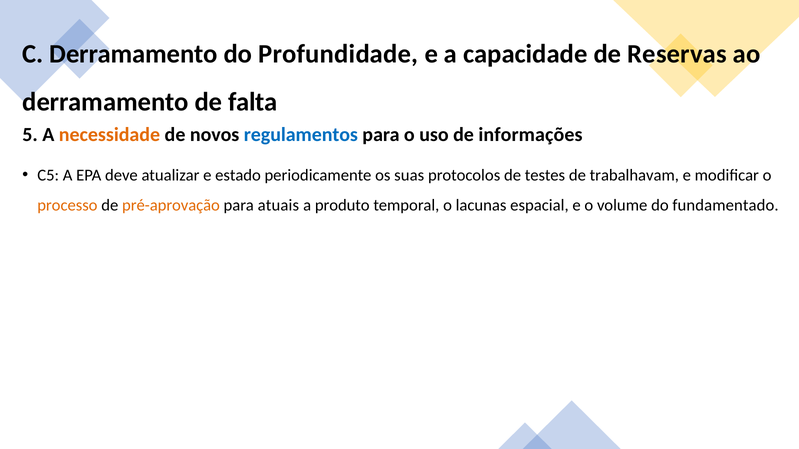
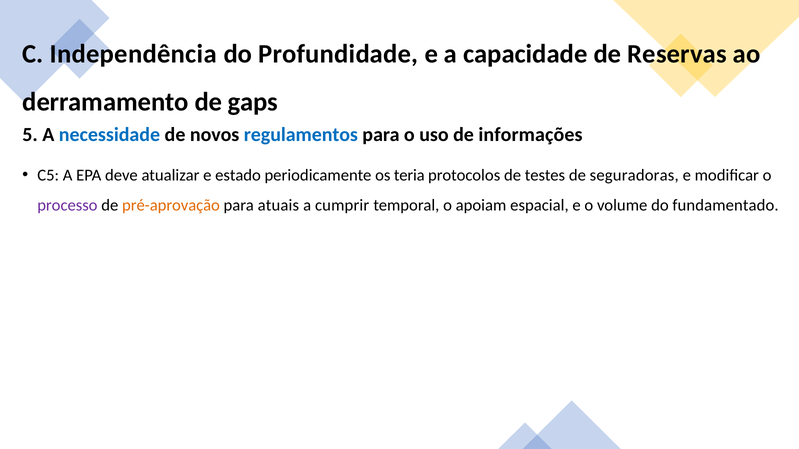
C Derramamento: Derramamento -> Independência
falta: falta -> gaps
necessidade colour: orange -> blue
suas: suas -> teria
trabalhavam: trabalhavam -> seguradoras
processo colour: orange -> purple
produto: produto -> cumprir
lacunas: lacunas -> apoiam
